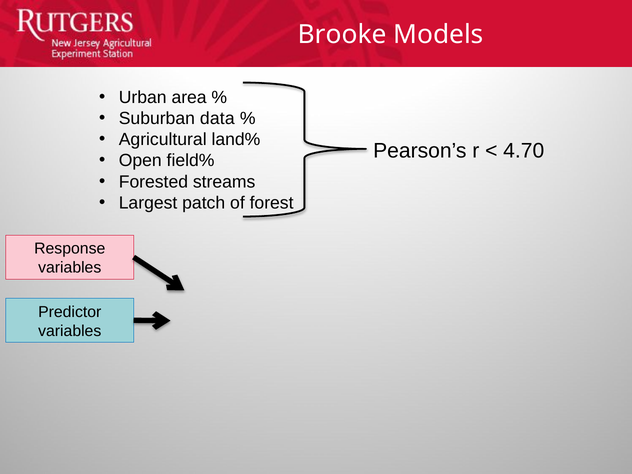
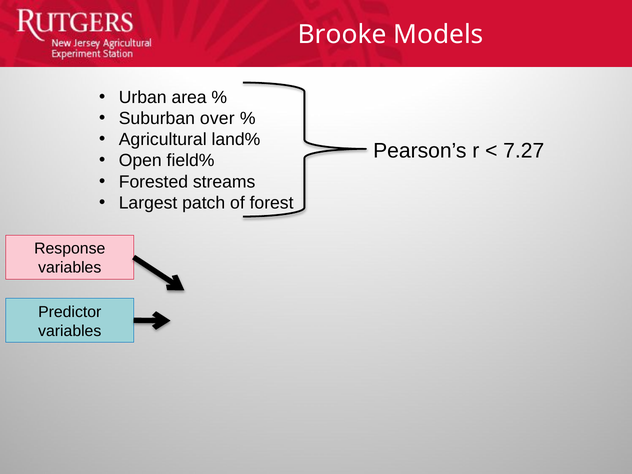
data: data -> over
4.70: 4.70 -> 7.27
